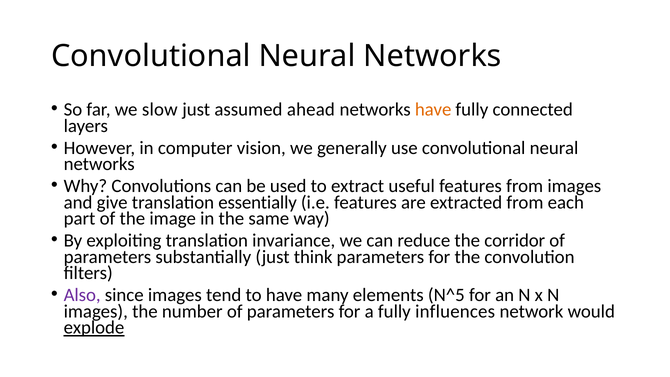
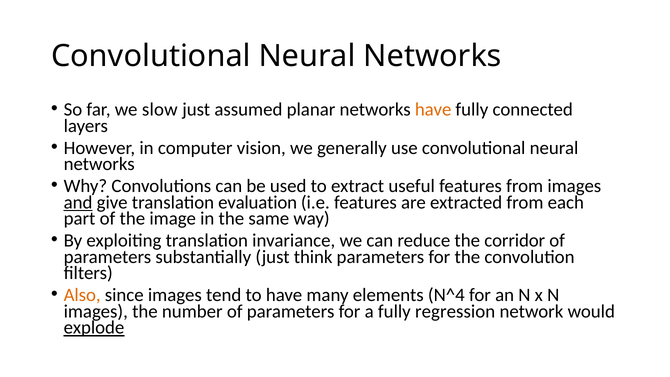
ahead: ahead -> planar
and underline: none -> present
essentially: essentially -> evaluation
Also colour: purple -> orange
N^5: N^5 -> N^4
influences: influences -> regression
